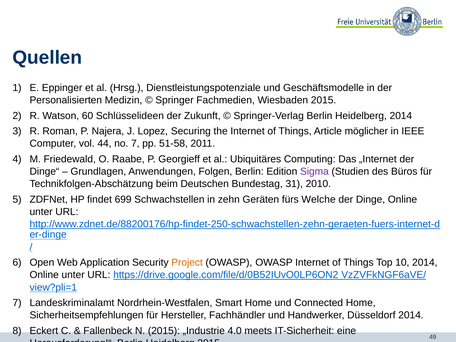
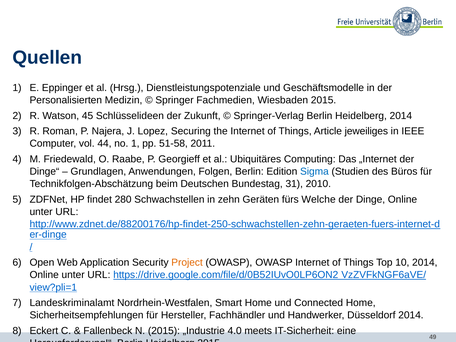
60: 60 -> 45
möglicher: möglicher -> jeweiliges
no 7: 7 -> 1
Sigma colour: purple -> blue
699: 699 -> 280
